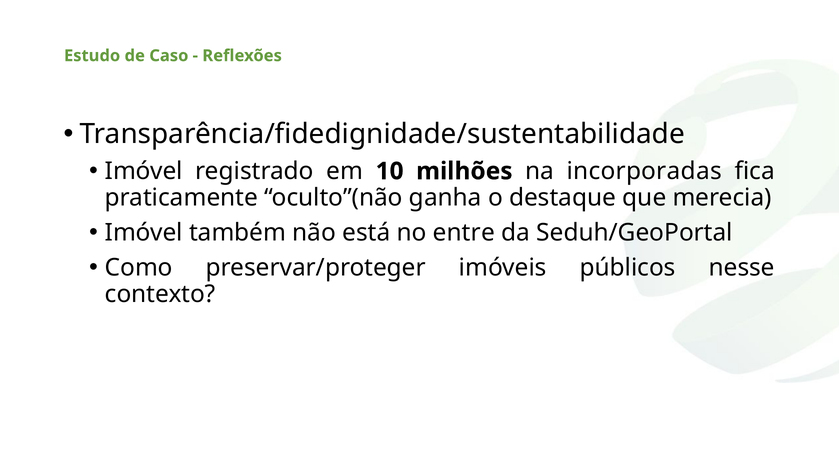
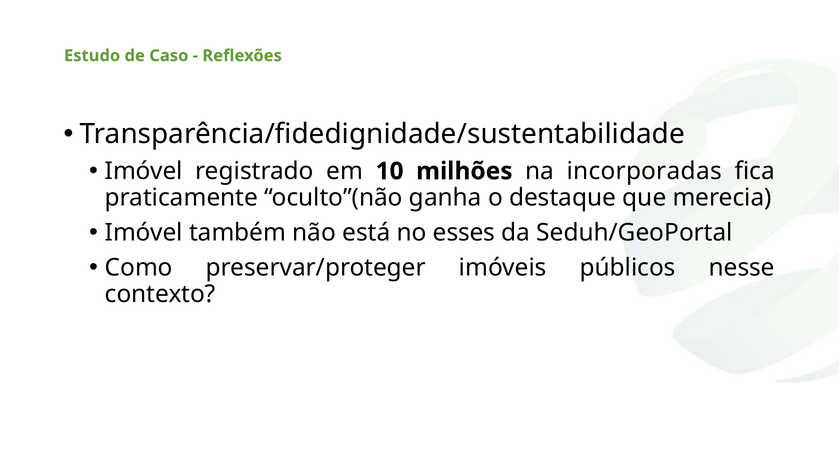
entre: entre -> esses
